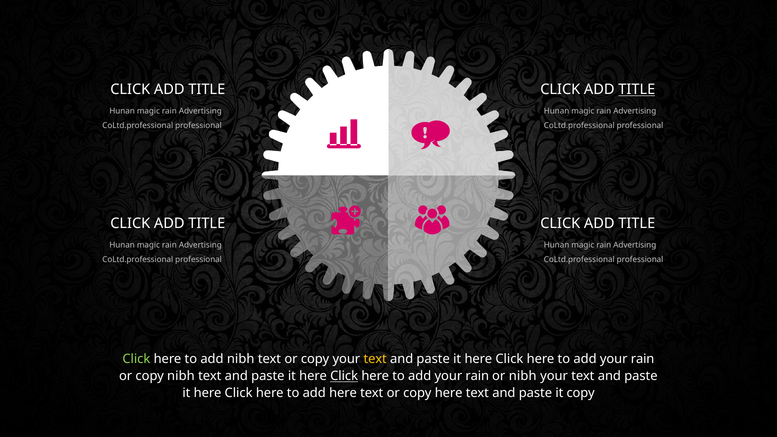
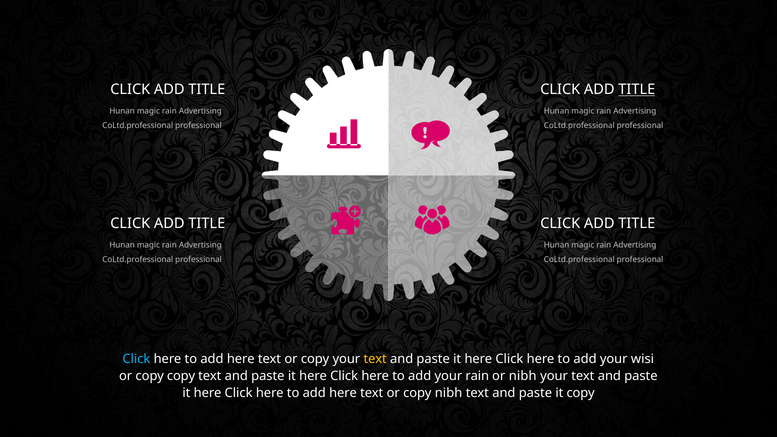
Click at (136, 359) colour: light green -> light blue
nibh at (241, 359): nibh -> here
rain at (643, 359): rain -> wisi
copy nibh: nibh -> copy
Click at (344, 376) underline: present -> none
copy here: here -> nibh
